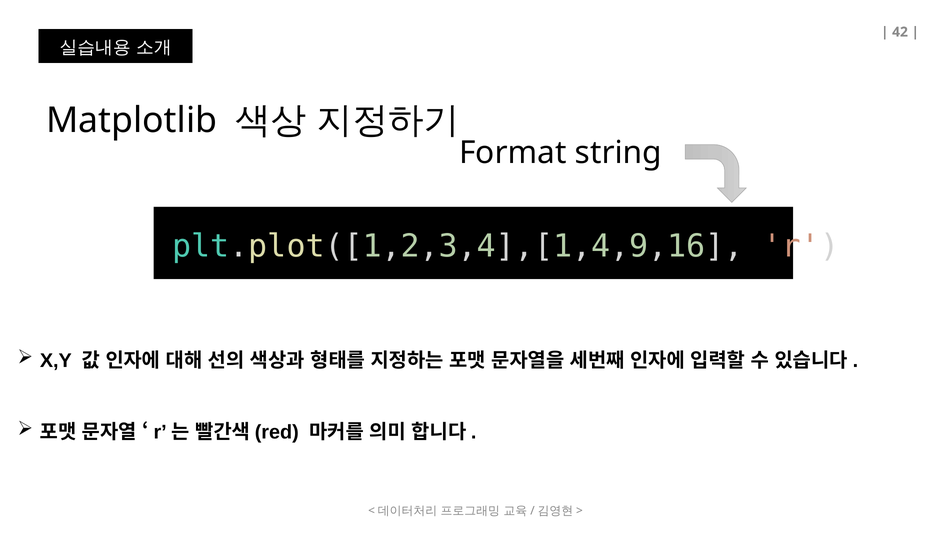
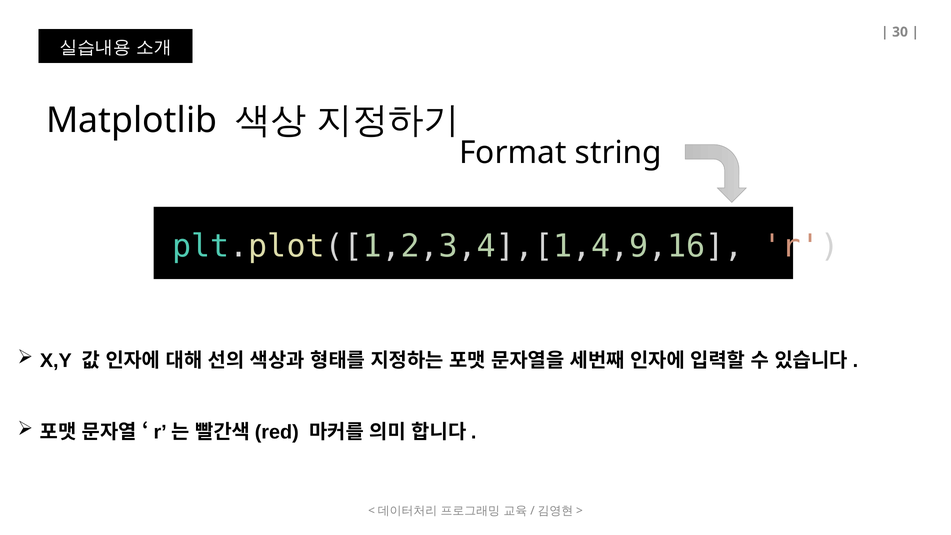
42: 42 -> 30
